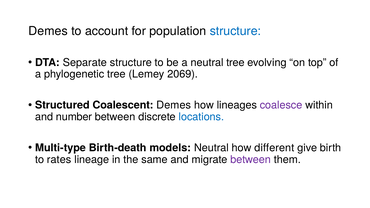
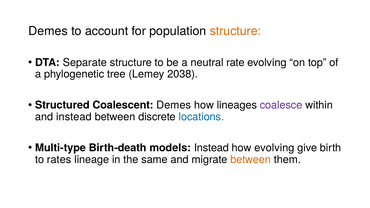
structure at (235, 31) colour: blue -> orange
neutral tree: tree -> rate
2069: 2069 -> 2038
and number: number -> instead
models Neutral: Neutral -> Instead
how different: different -> evolving
between at (251, 160) colour: purple -> orange
